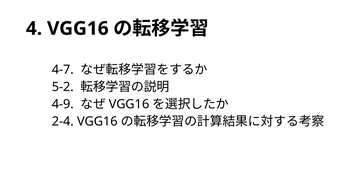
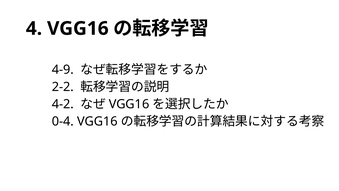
4-7: 4-7 -> 4-9
5-2: 5-2 -> 2-2
4-9: 4-9 -> 4-2
2-4: 2-4 -> 0-4
